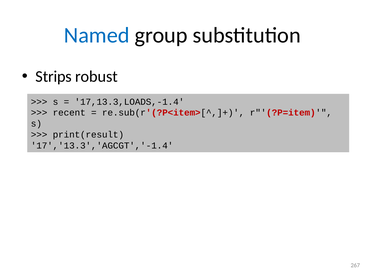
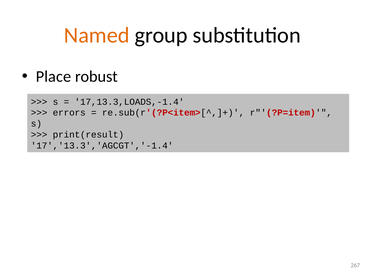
Named colour: blue -> orange
Strips: Strips -> Place
recent: recent -> errors
